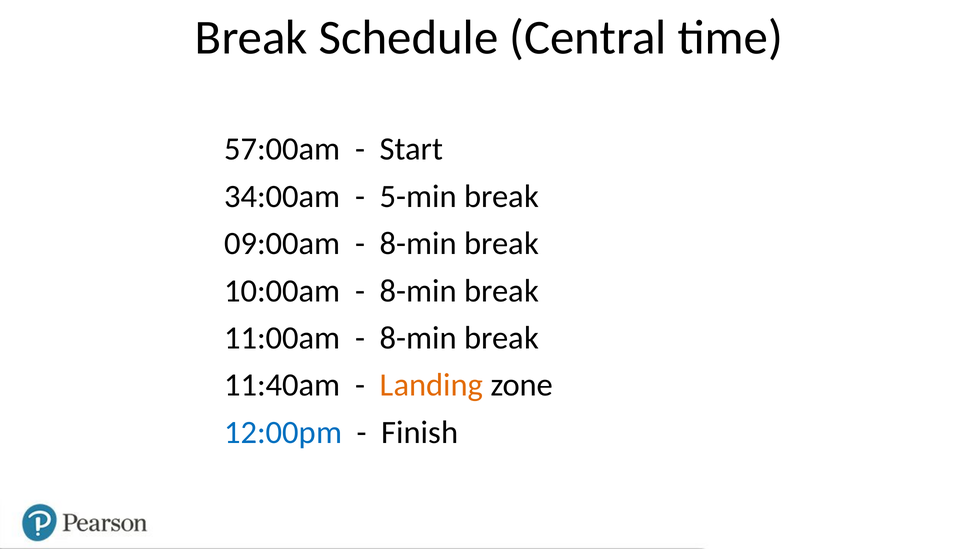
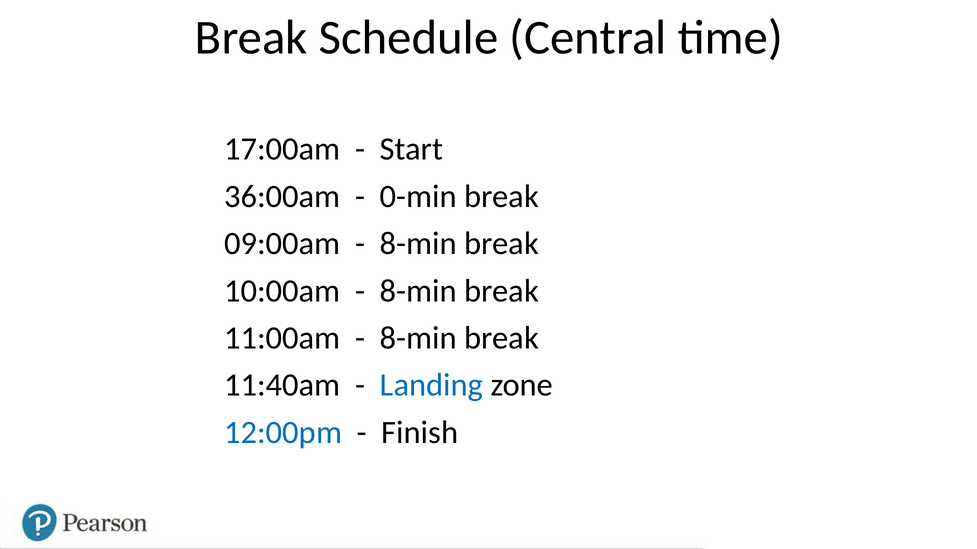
57:00am: 57:00am -> 17:00am
34:00am: 34:00am -> 36:00am
5-min: 5-min -> 0-min
Landing colour: orange -> blue
